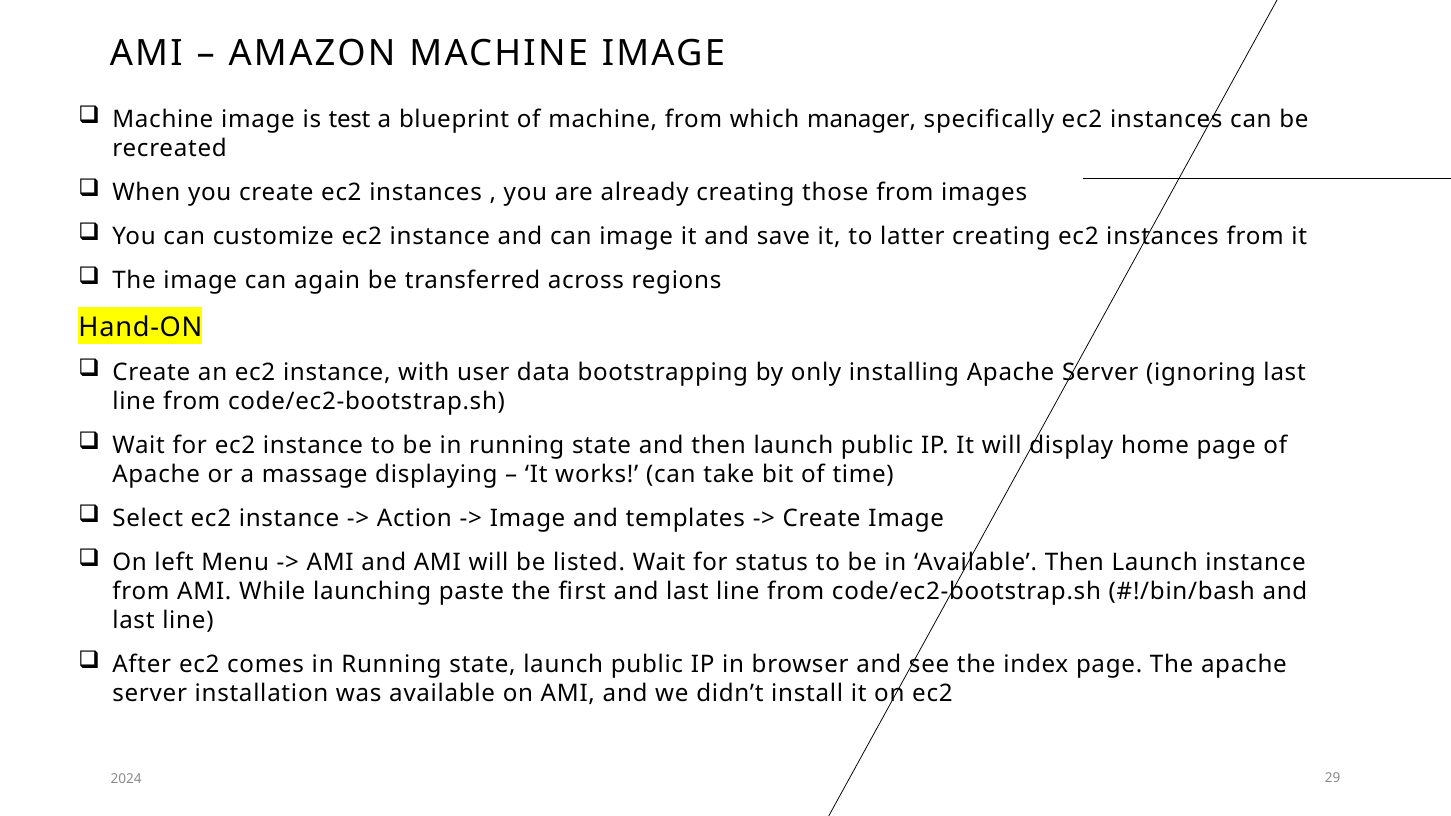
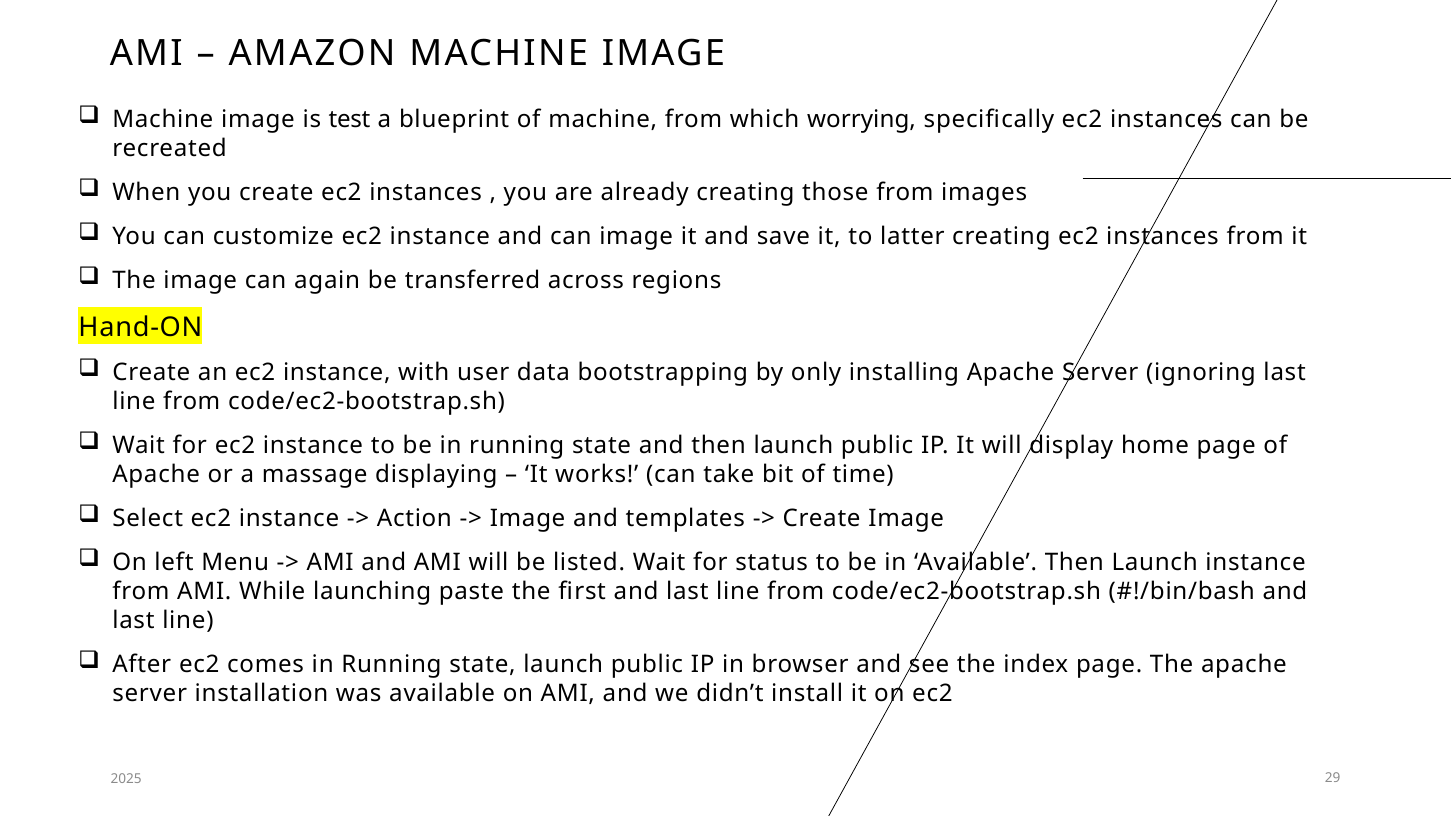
manager: manager -> worrying
2024: 2024 -> 2025
